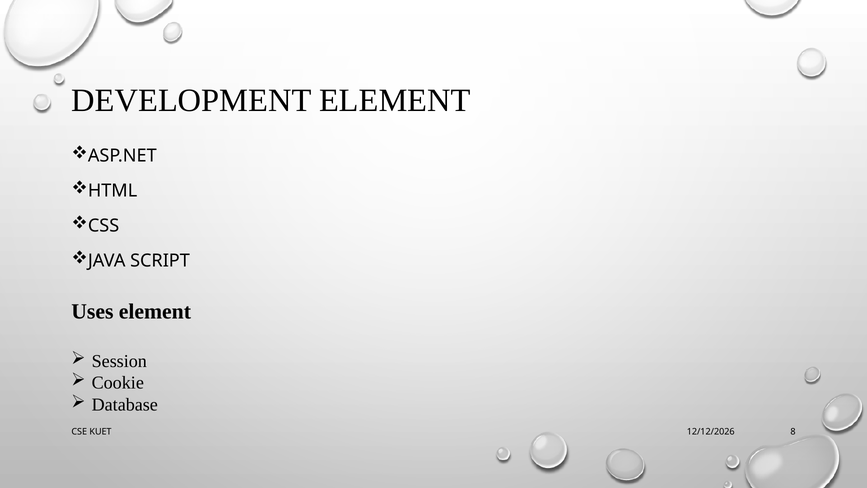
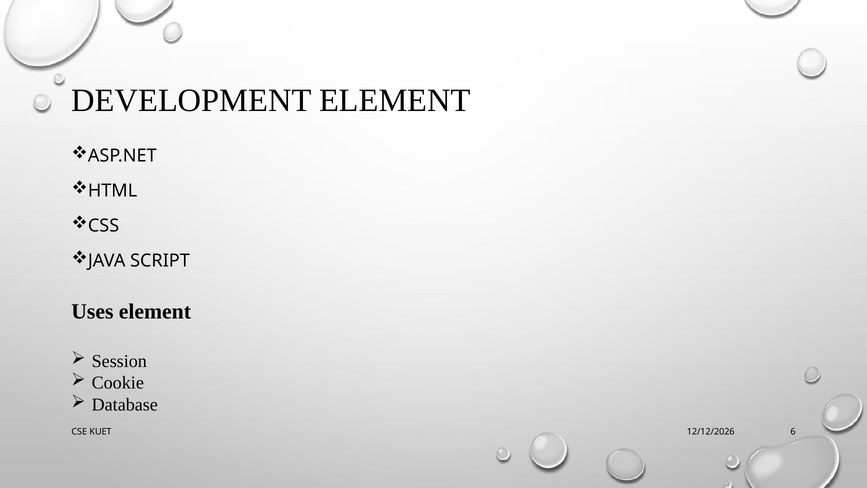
8: 8 -> 6
